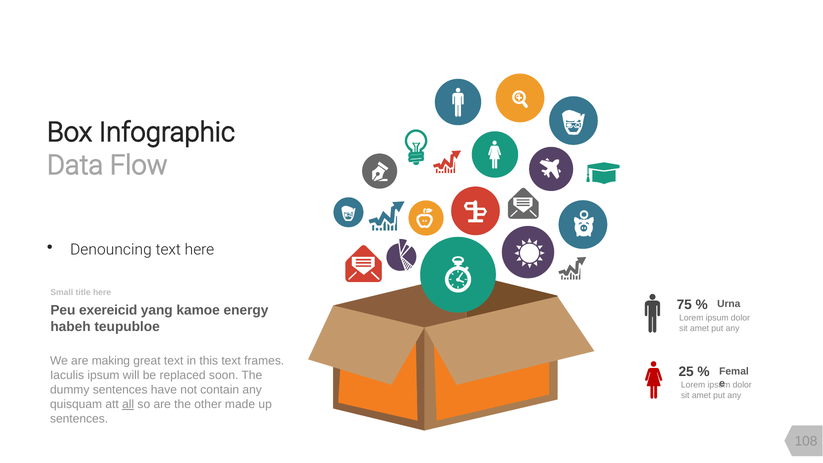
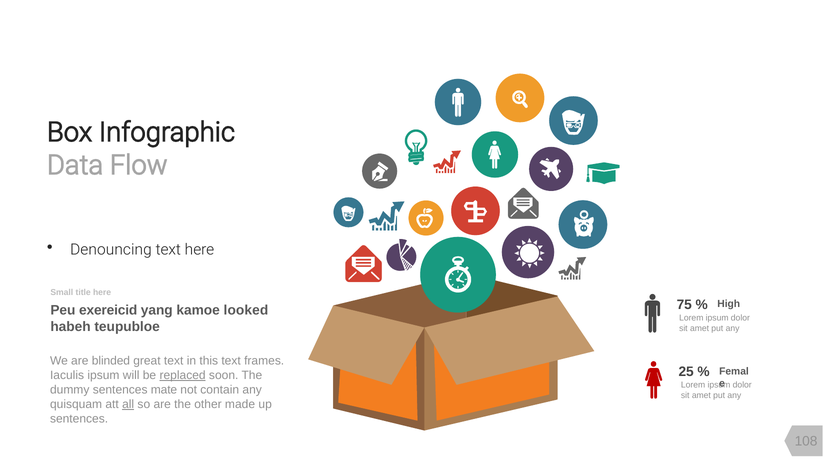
Urna: Urna -> High
energy: energy -> looked
making: making -> blinded
replaced underline: none -> present
have: have -> mate
